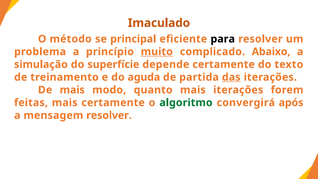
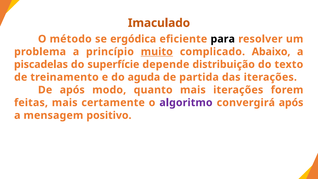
principal: principal -> ergódica
simulação: simulação -> piscadelas
depende certamente: certamente -> distribuição
das underline: present -> none
De mais: mais -> após
algoritmo colour: green -> purple
mensagem resolver: resolver -> positivo
